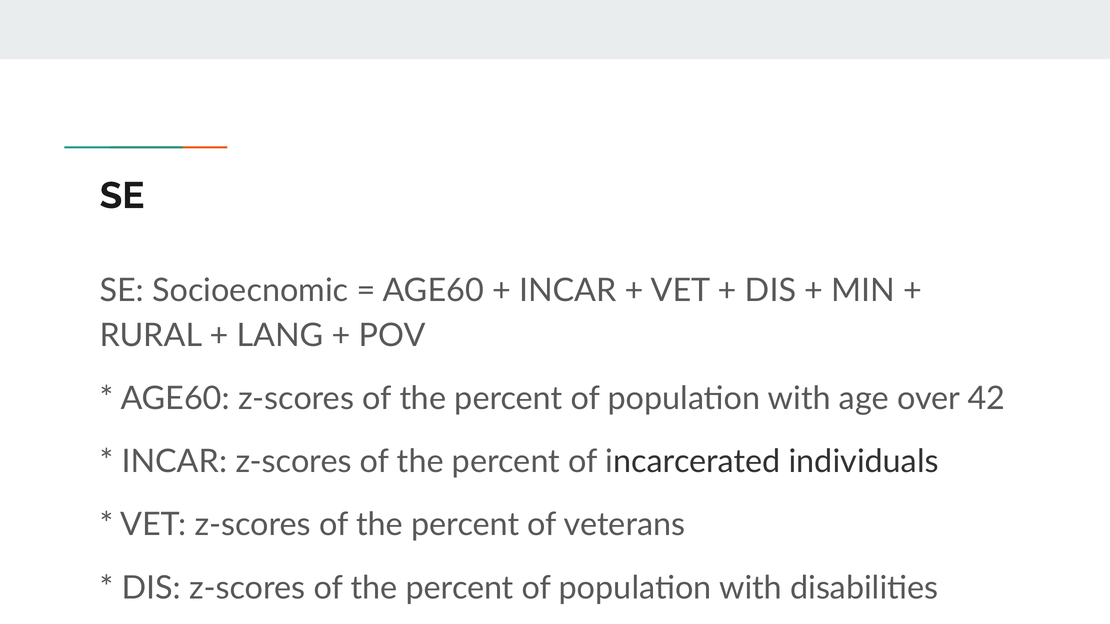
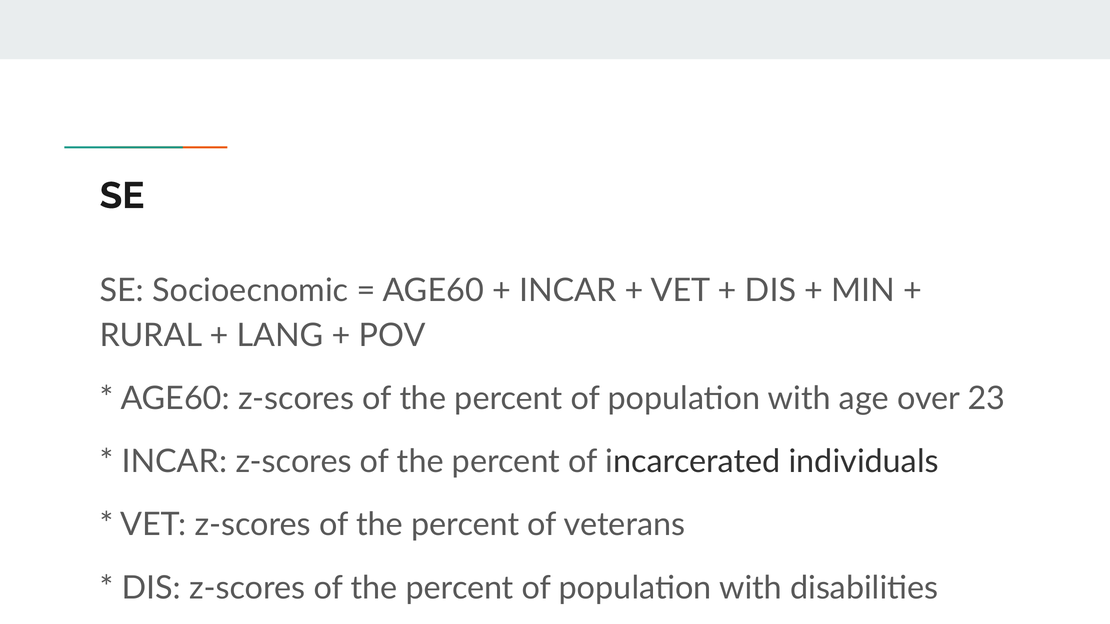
42: 42 -> 23
